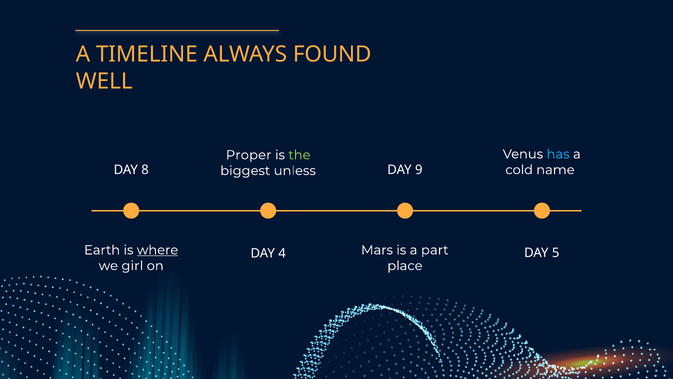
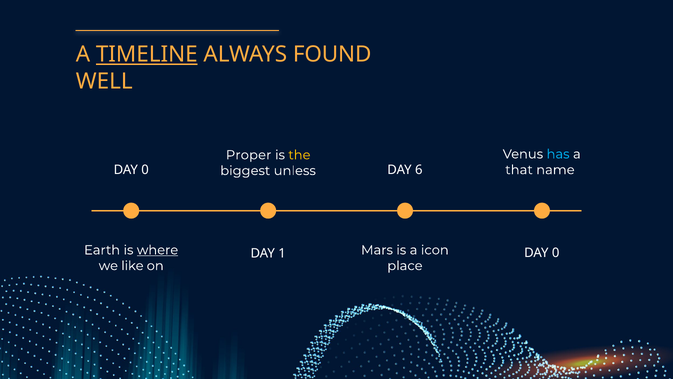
TIMELINE underline: none -> present
the colour: light green -> yellow
8 at (145, 170): 8 -> 0
9: 9 -> 6
cold: cold -> that
part: part -> icon
5 at (556, 252): 5 -> 0
4: 4 -> 1
girl: girl -> like
